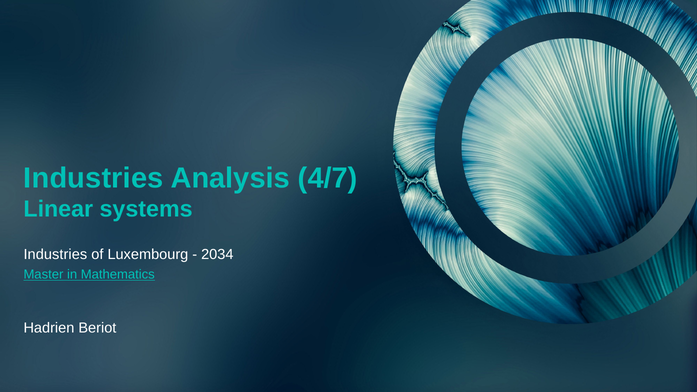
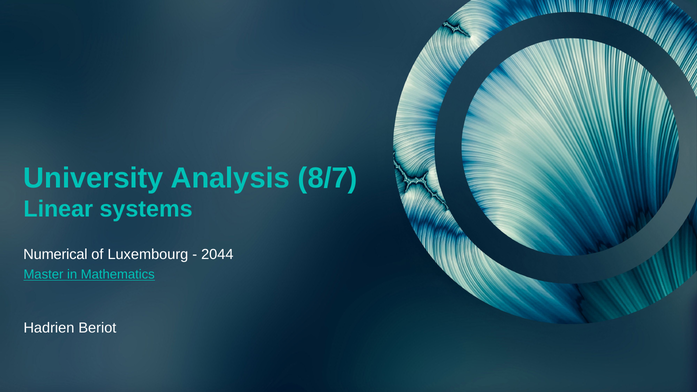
Industries at (93, 178): Industries -> University
4/7: 4/7 -> 8/7
Industries at (55, 254): Industries -> Numerical
2034: 2034 -> 2044
